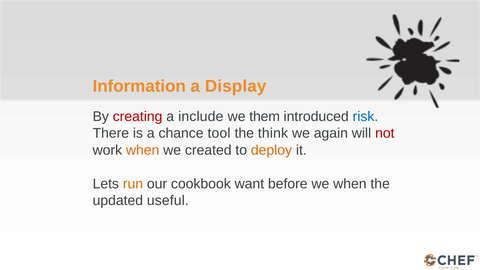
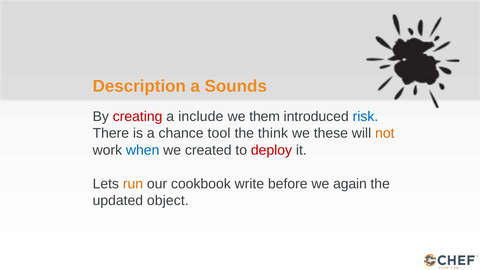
Information: Information -> Description
Display: Display -> Sounds
again: again -> these
not colour: red -> orange
when at (143, 150) colour: orange -> blue
deploy colour: orange -> red
want: want -> write
we when: when -> again
useful: useful -> object
